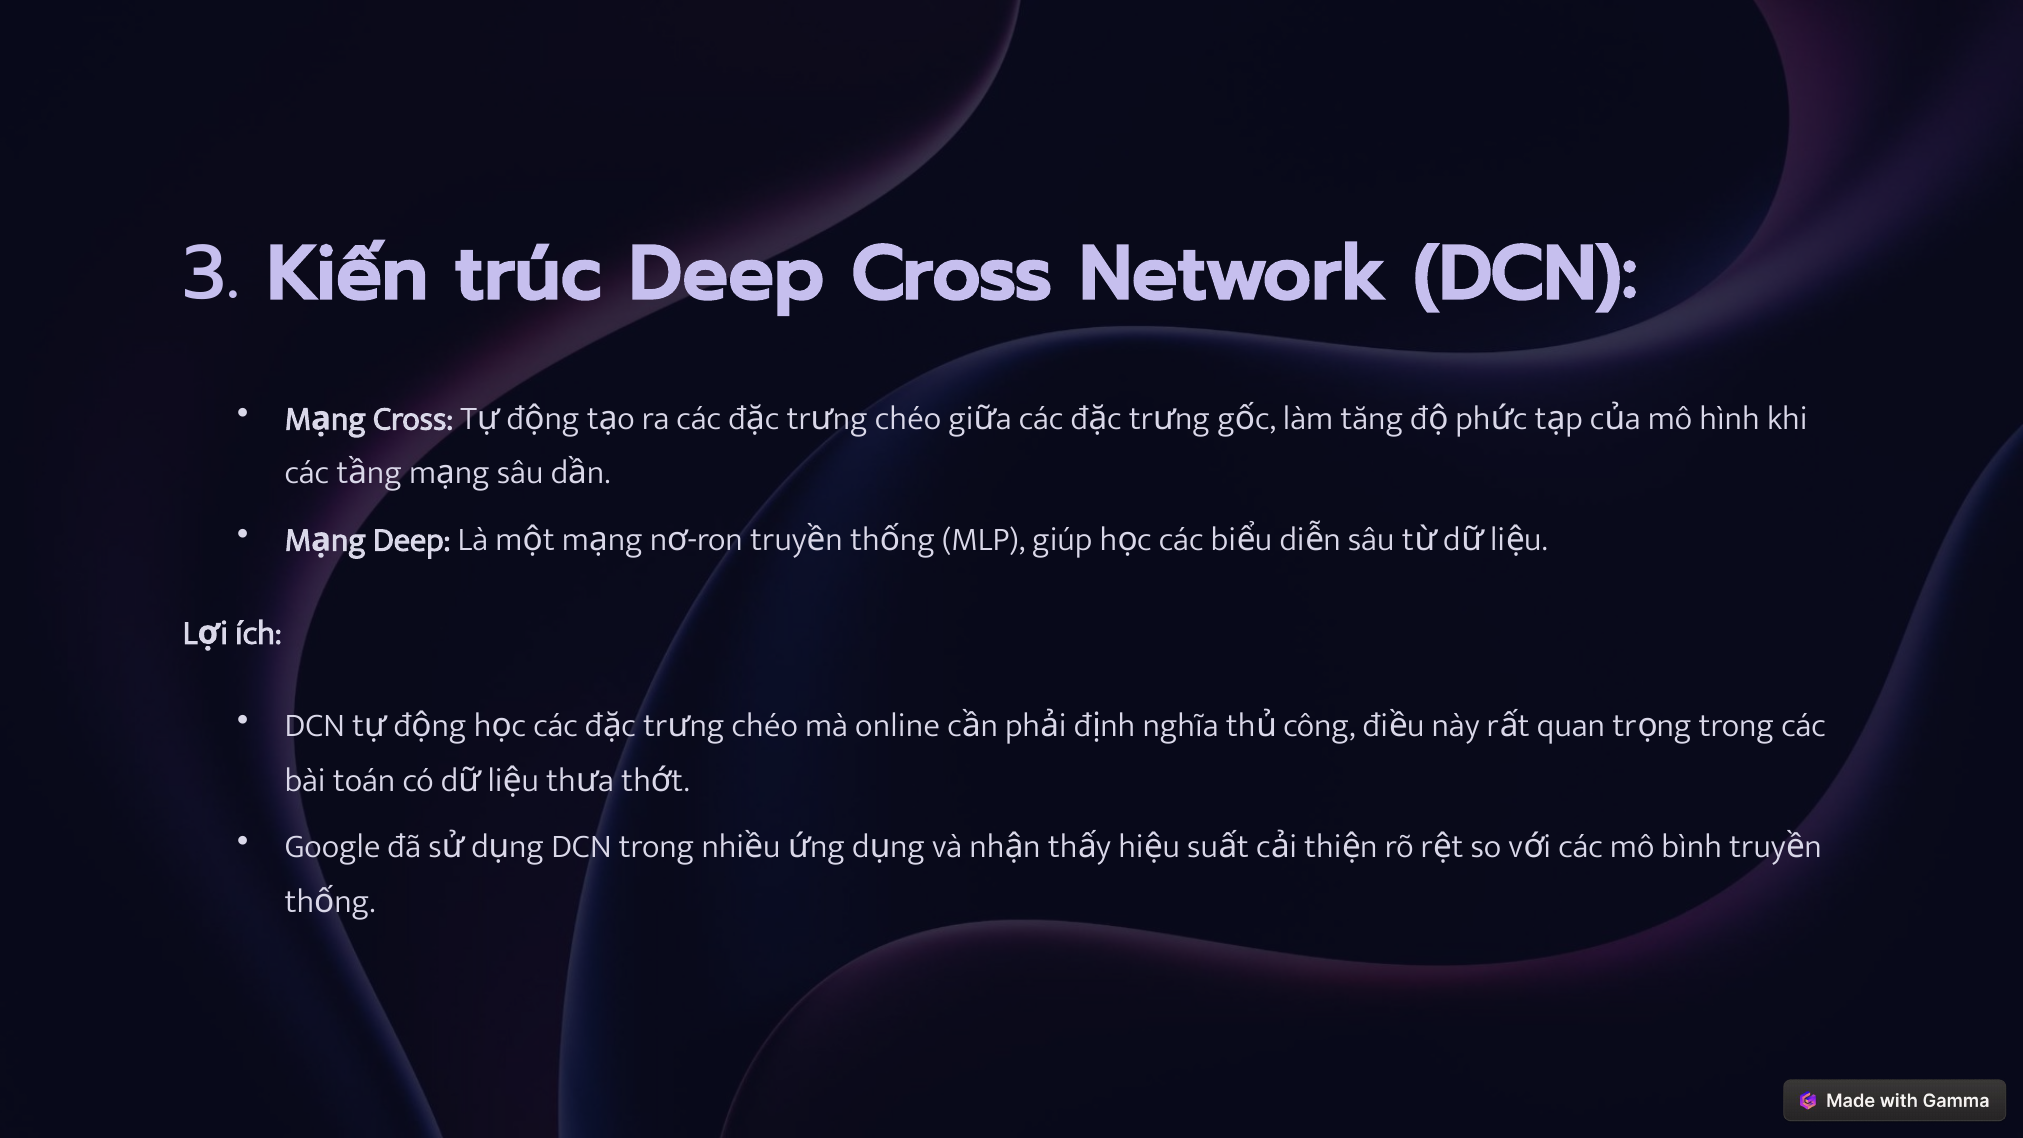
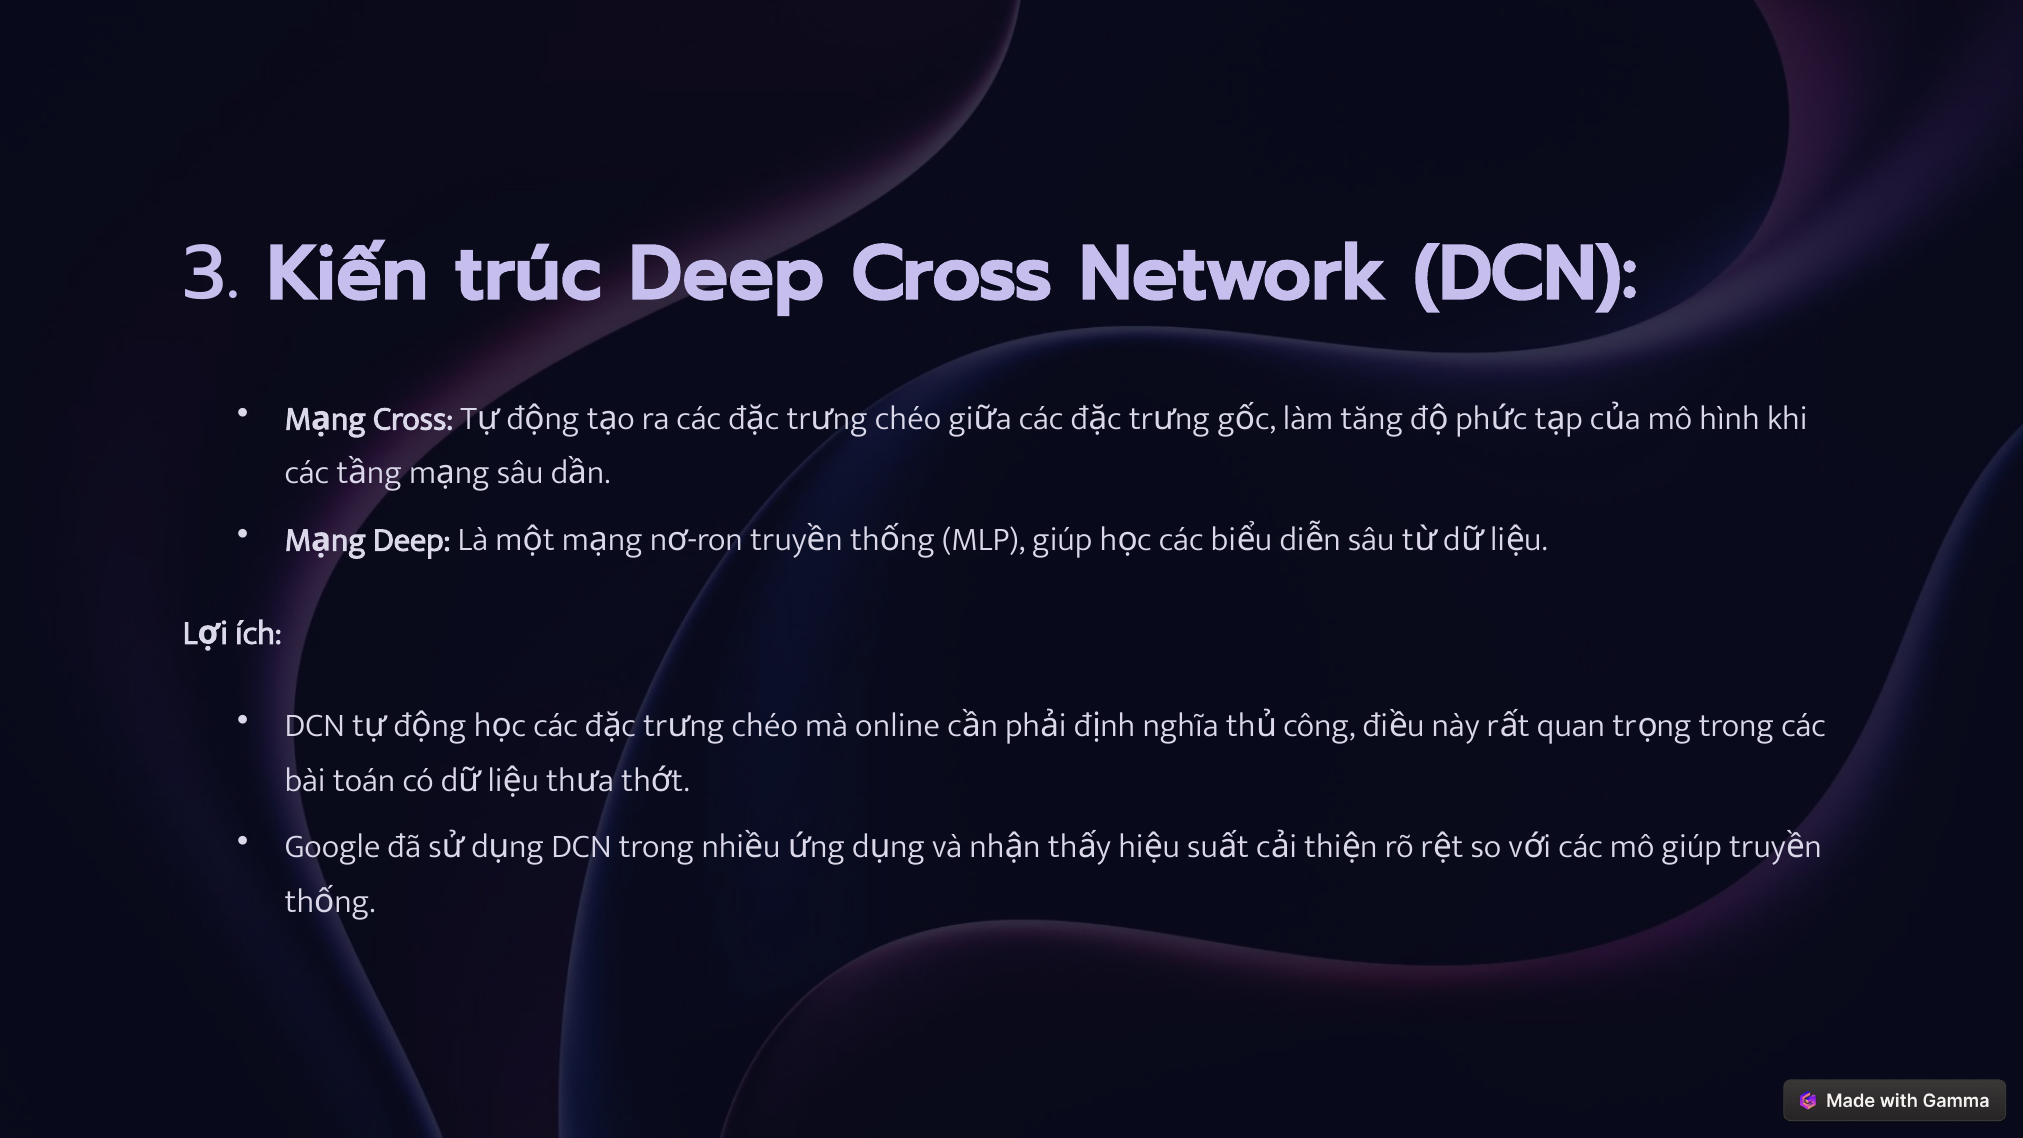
mô bình: bình -> giúp
